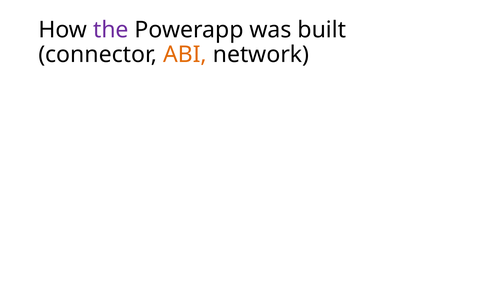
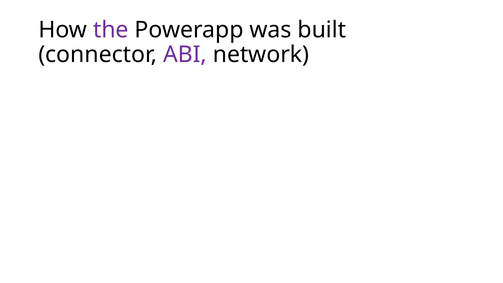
ABI colour: orange -> purple
